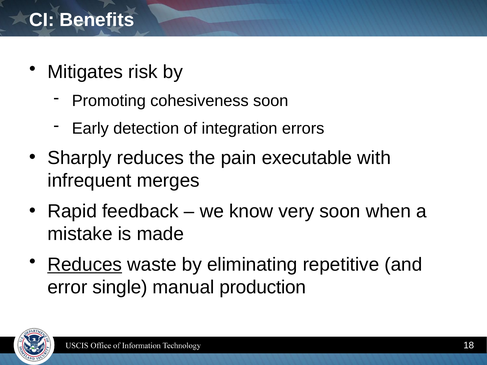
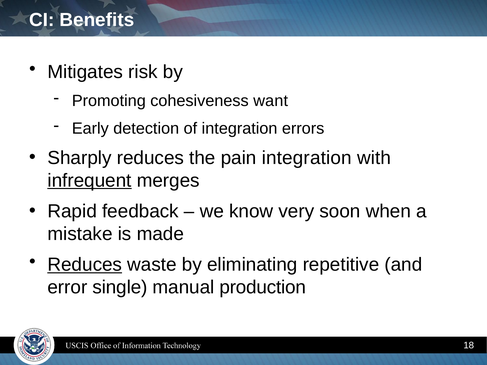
cohesiveness soon: soon -> want
pain executable: executable -> integration
infrequent underline: none -> present
